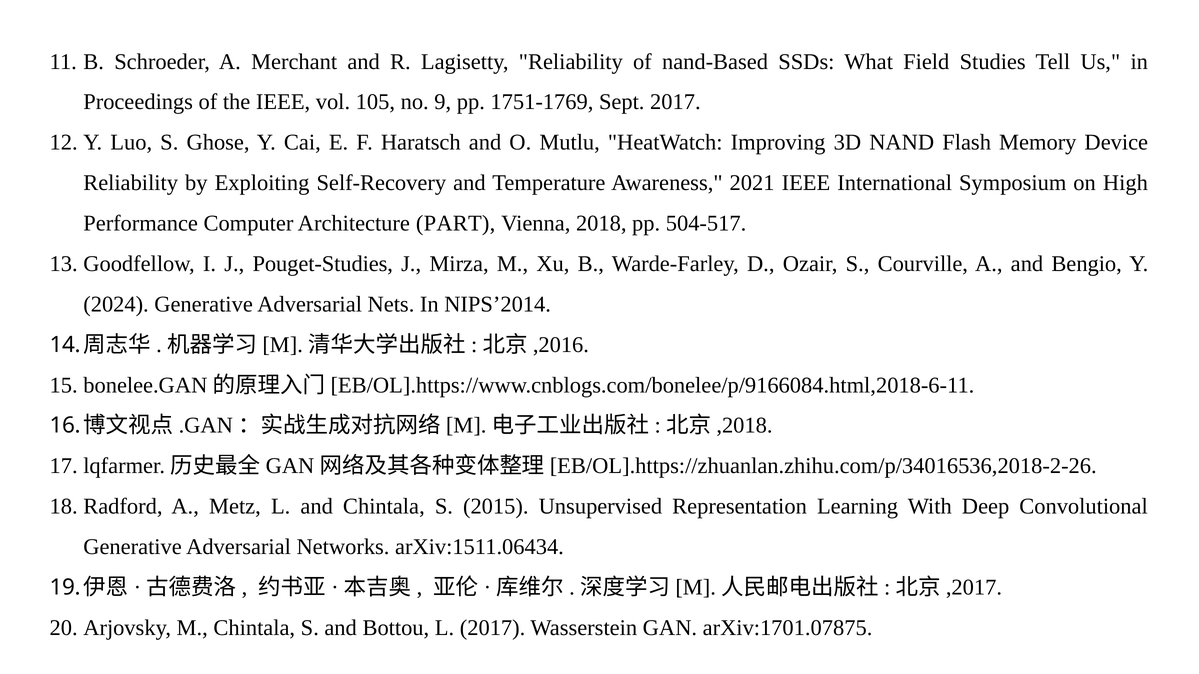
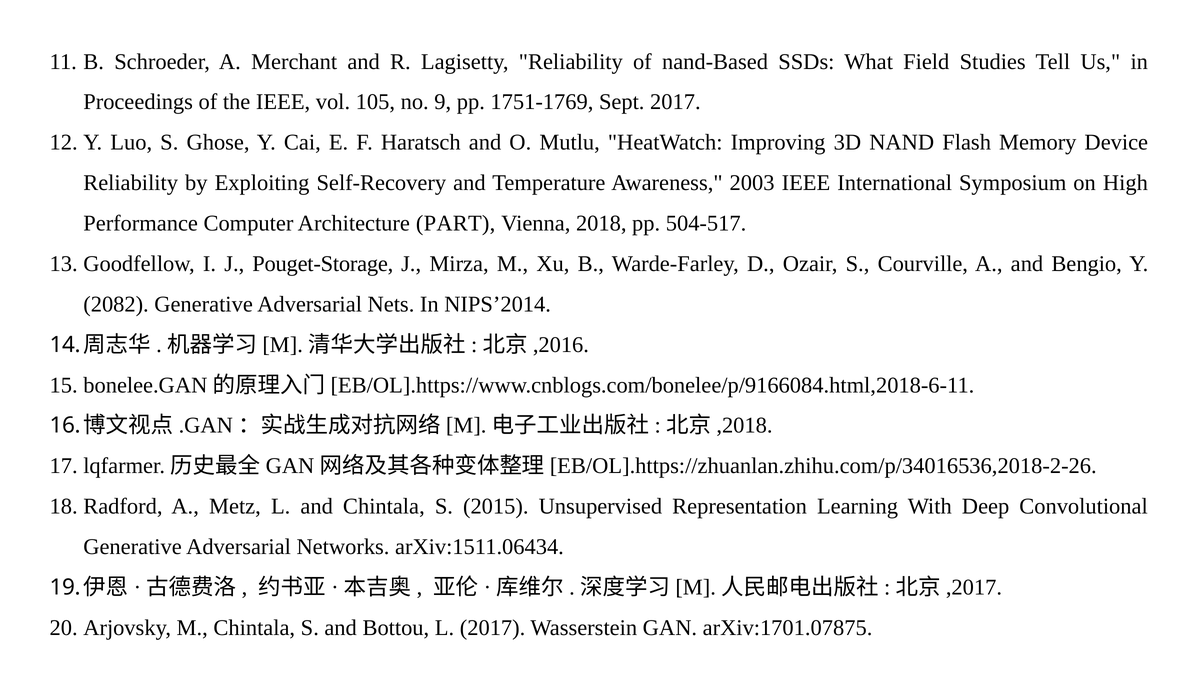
2021: 2021 -> 2003
Pouget-Studies: Pouget-Studies -> Pouget-Storage
2024: 2024 -> 2082
